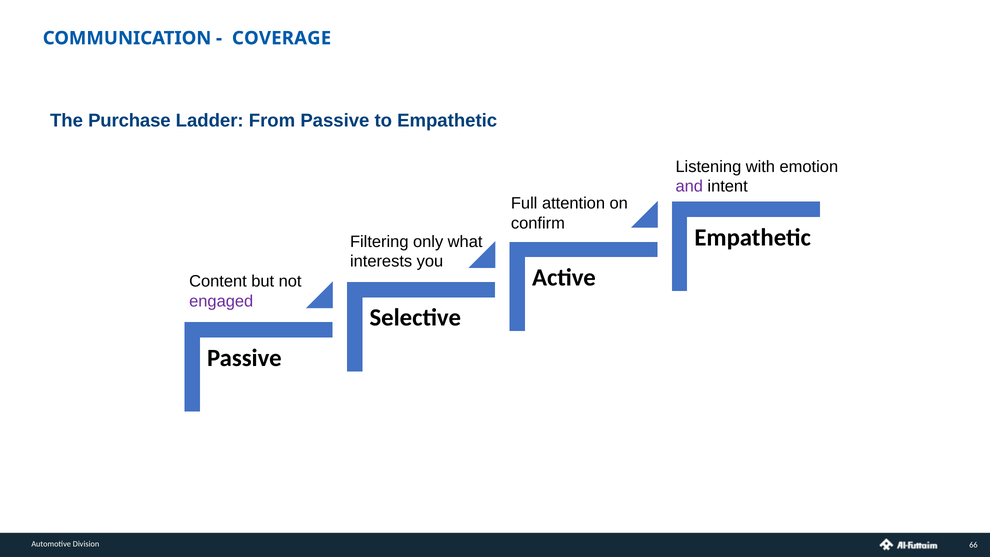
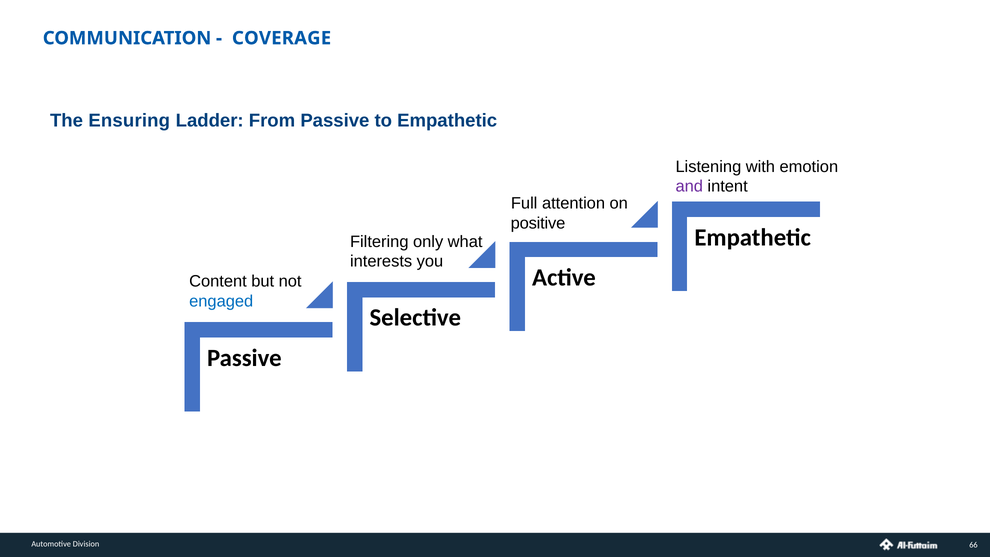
Purchase: Purchase -> Ensuring
confirm: confirm -> positive
engaged colour: purple -> blue
